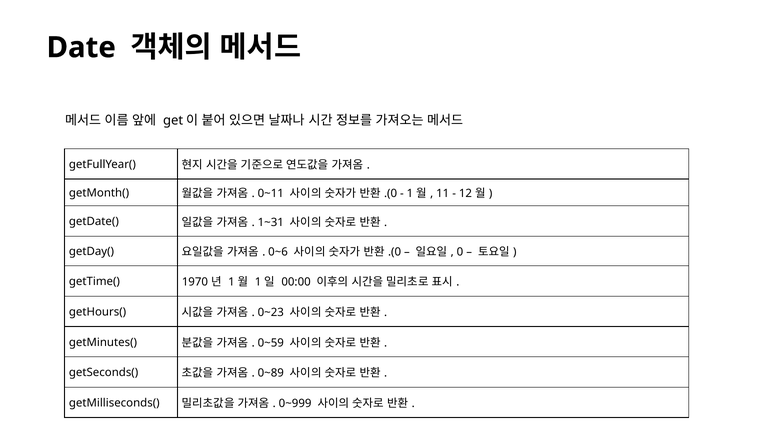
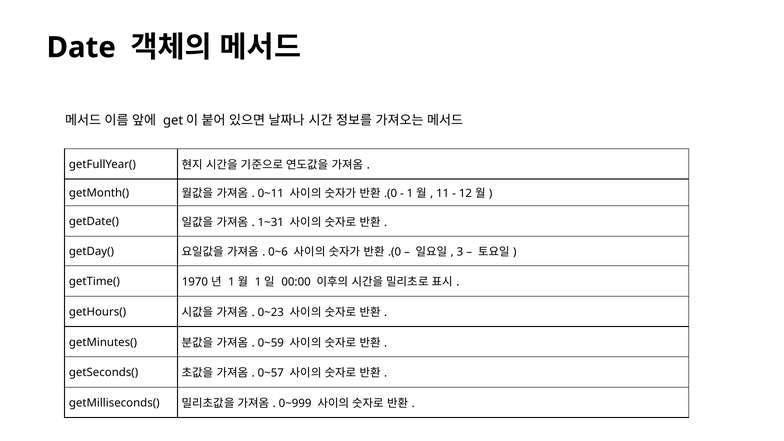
0: 0 -> 3
0~89: 0~89 -> 0~57
